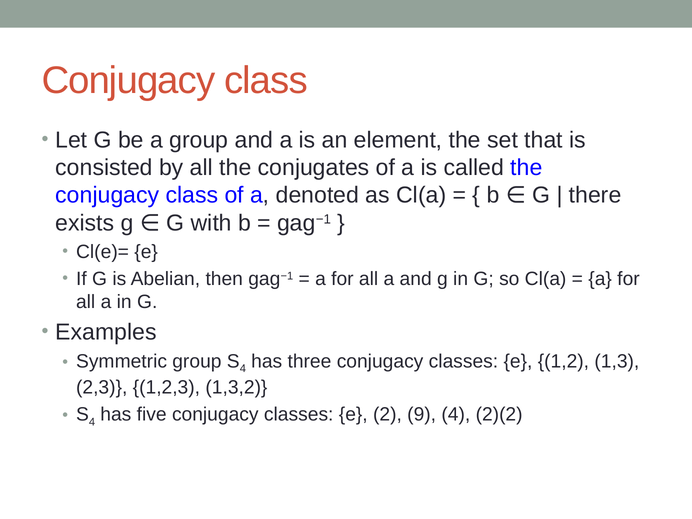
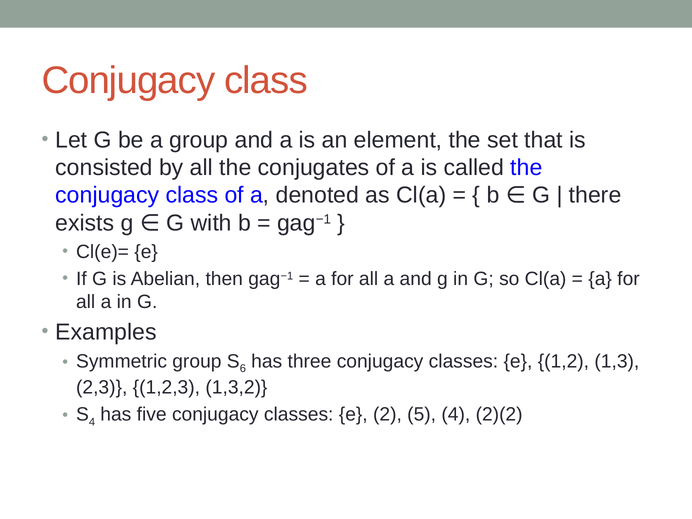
4 at (243, 369): 4 -> 6
9: 9 -> 5
